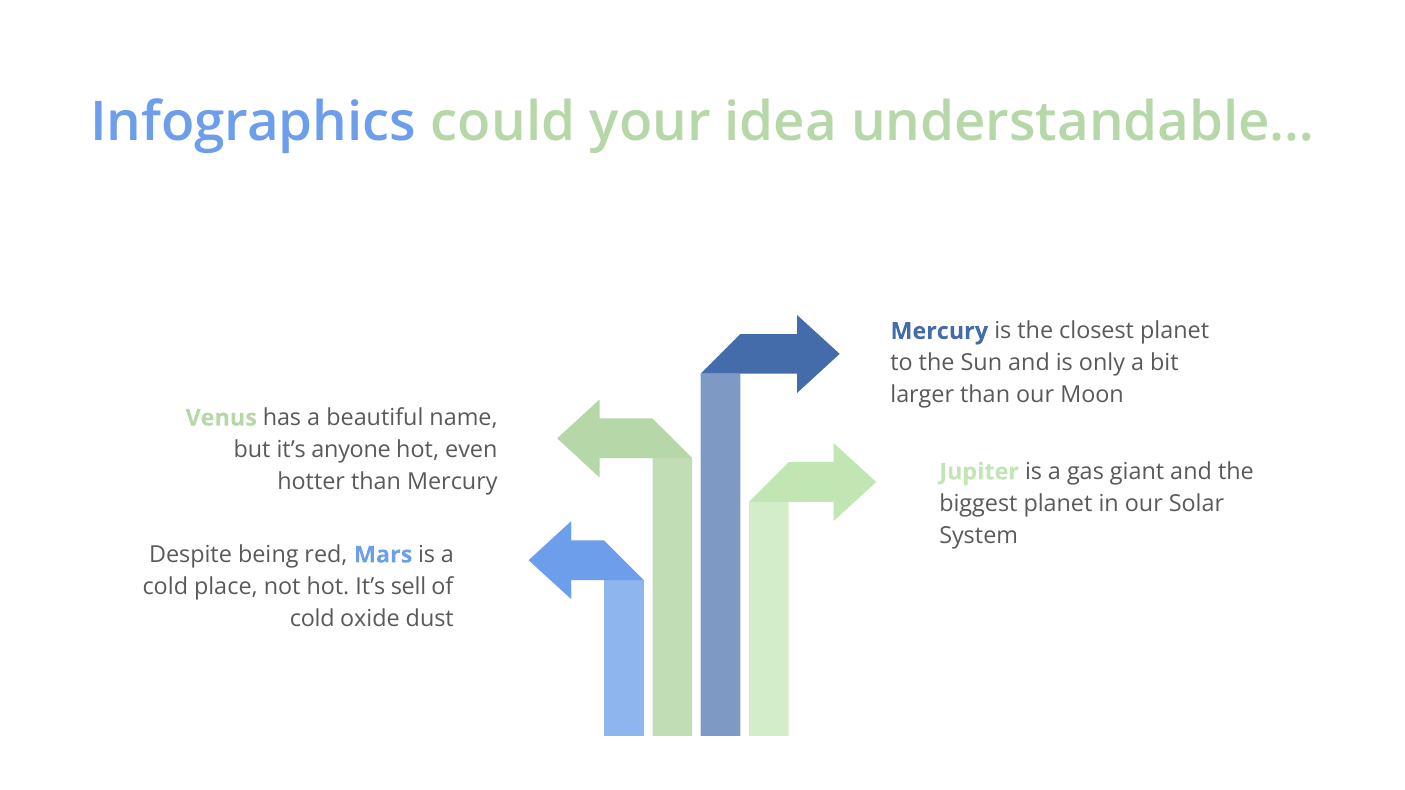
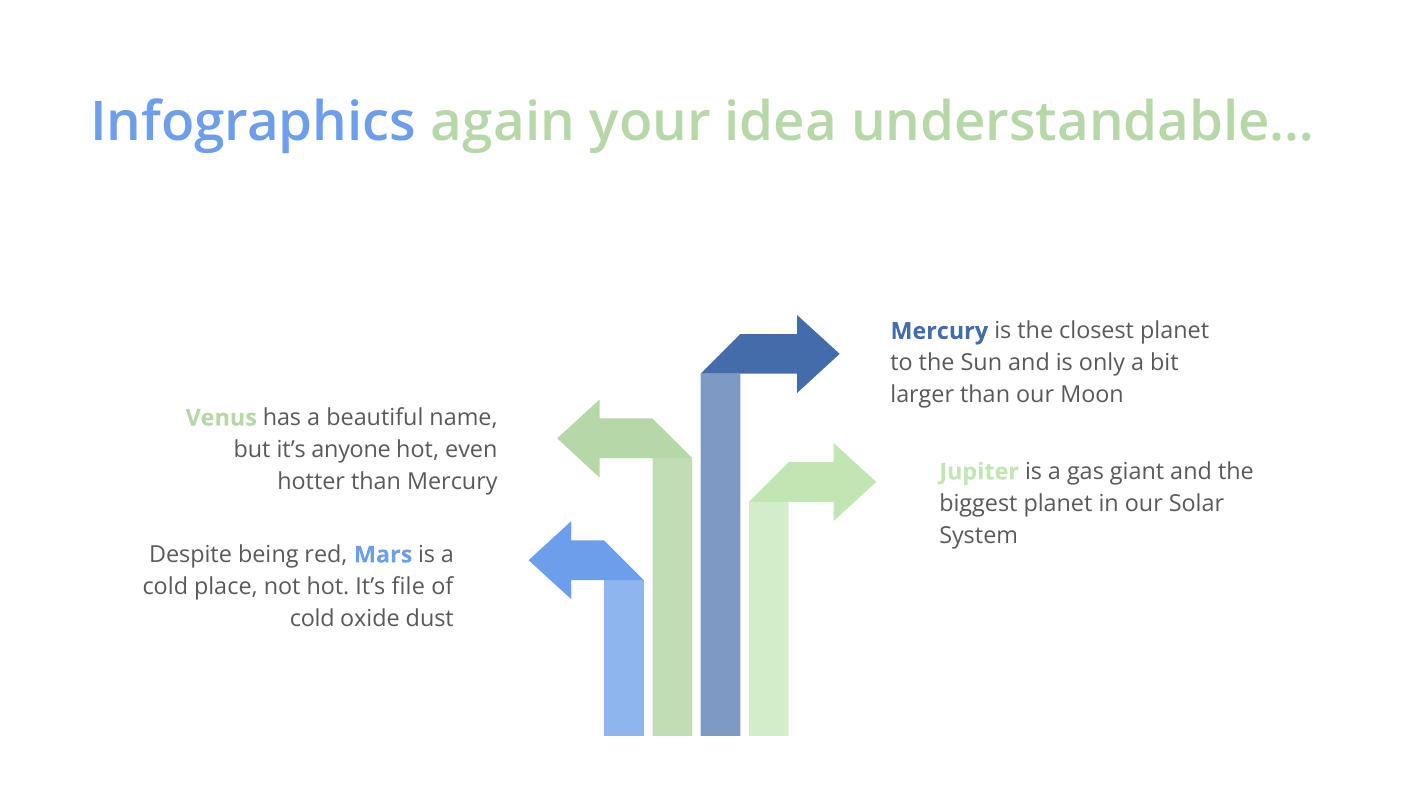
could: could -> again
sell: sell -> file
